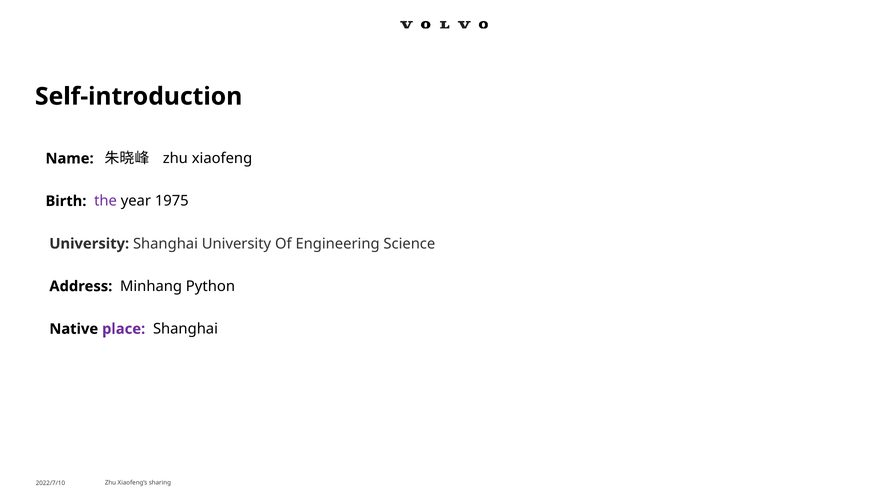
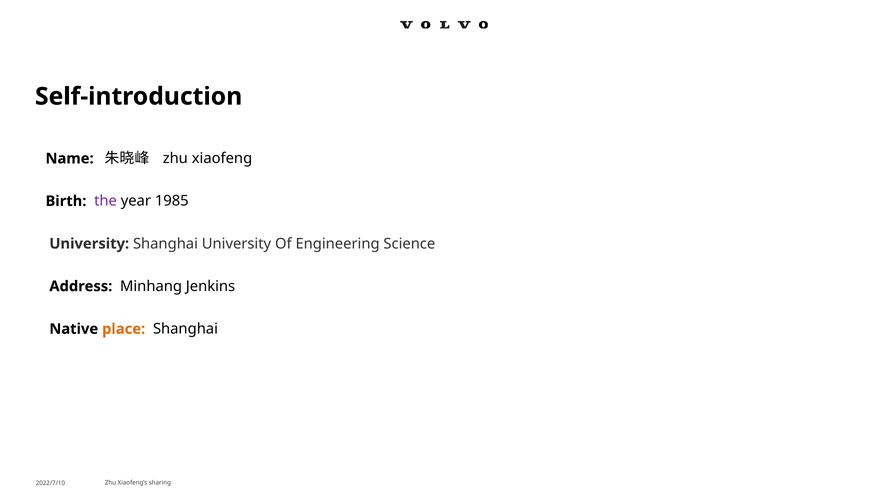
1975: 1975 -> 1985
Python: Python -> Jenkins
place colour: purple -> orange
